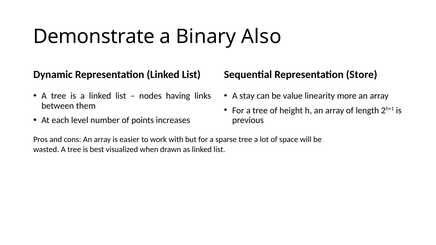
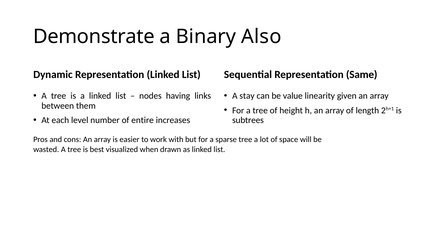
Store: Store -> Same
more: more -> given
points: points -> entire
previous: previous -> subtrees
